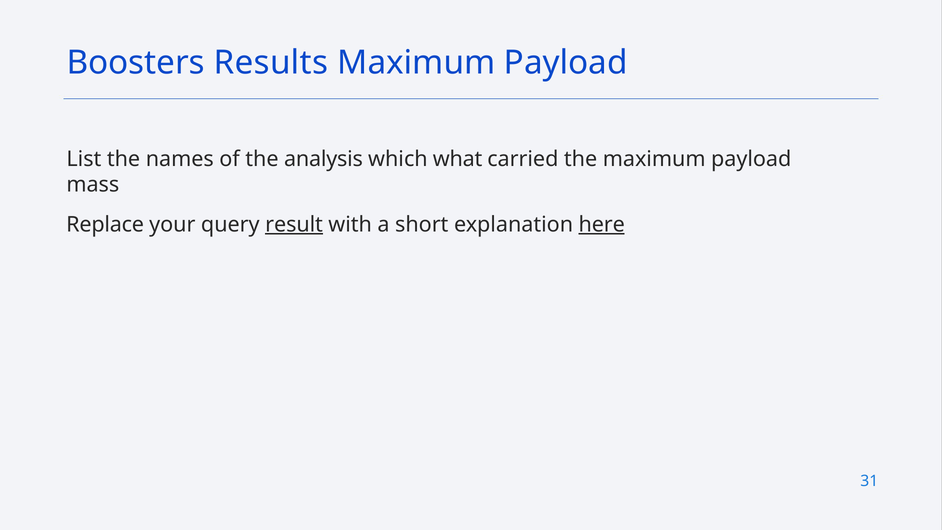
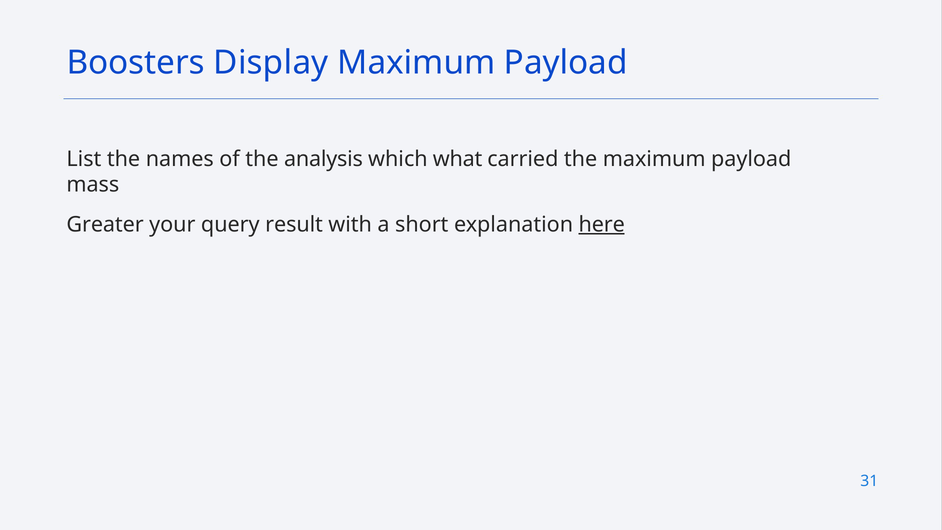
Results: Results -> Display
Replace: Replace -> Greater
result underline: present -> none
